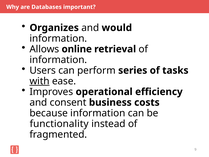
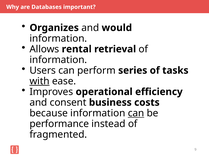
online: online -> rental
can at (136, 113) underline: none -> present
functionality: functionality -> performance
